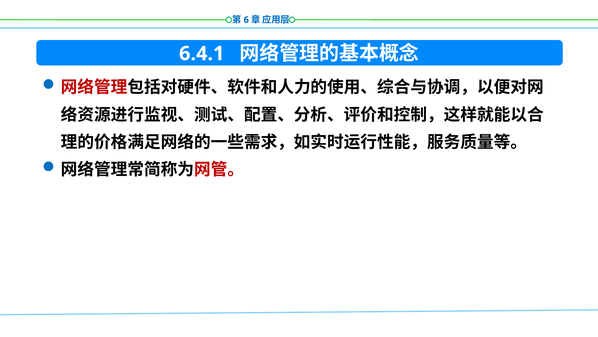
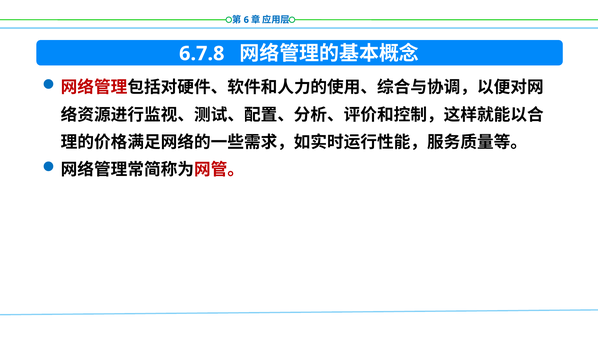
6.4.1: 6.4.1 -> 6.7.8
